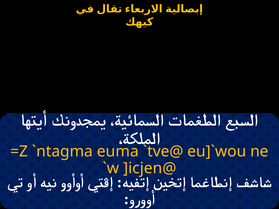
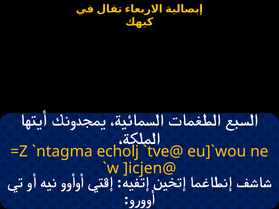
euma: euma -> echolj
